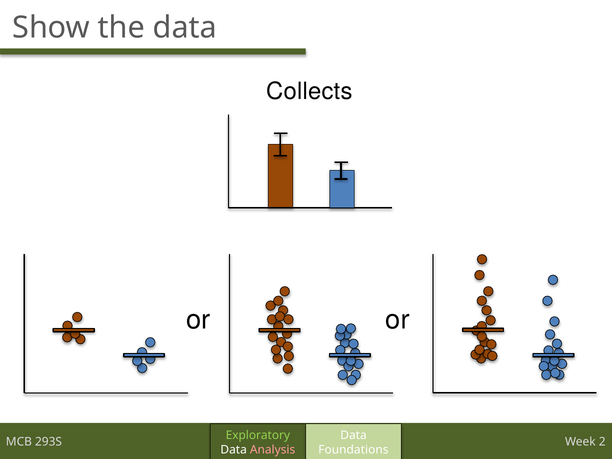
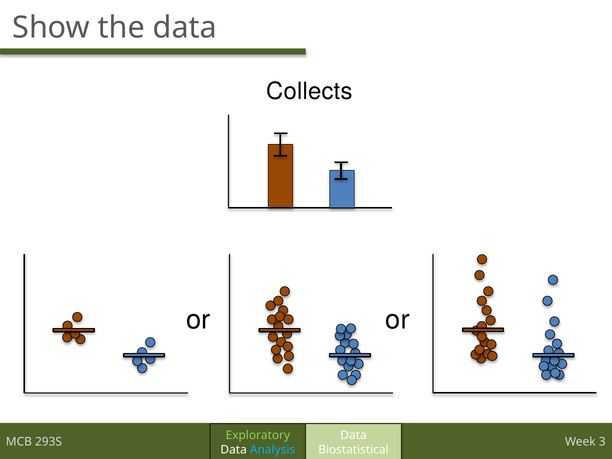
2: 2 -> 3
Analysis colour: pink -> light blue
Foundations: Foundations -> Biostatistical
